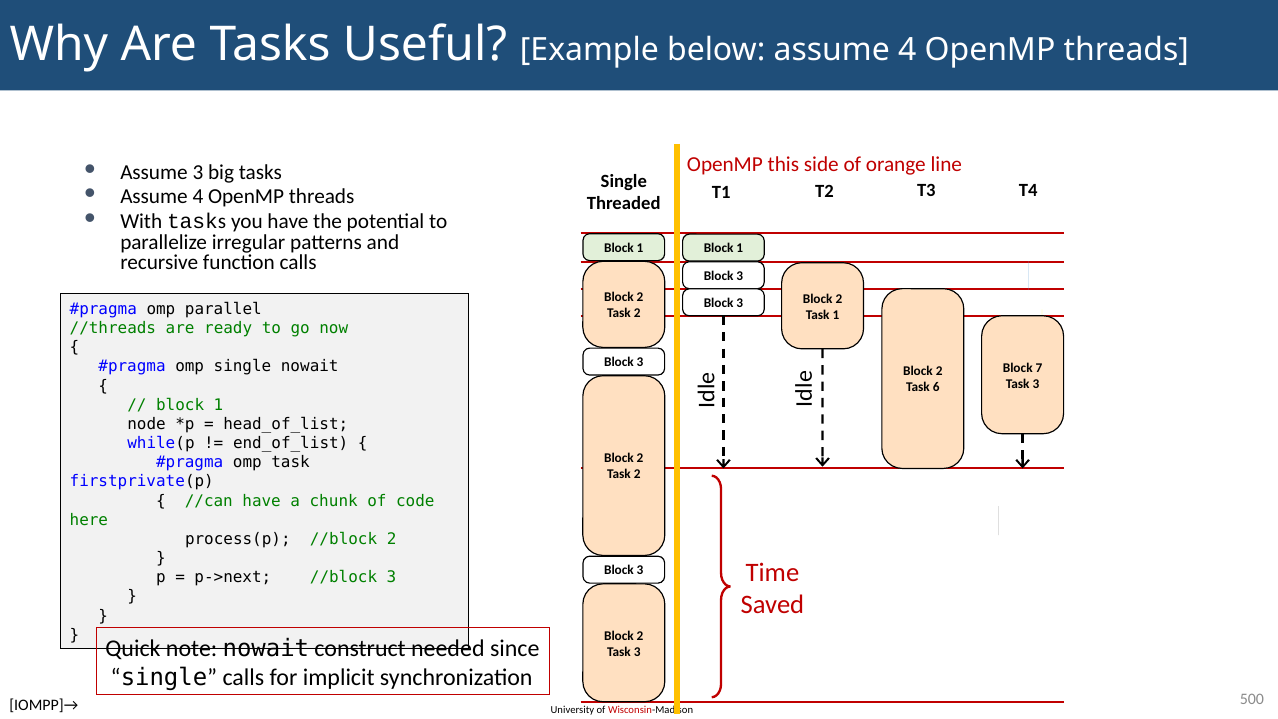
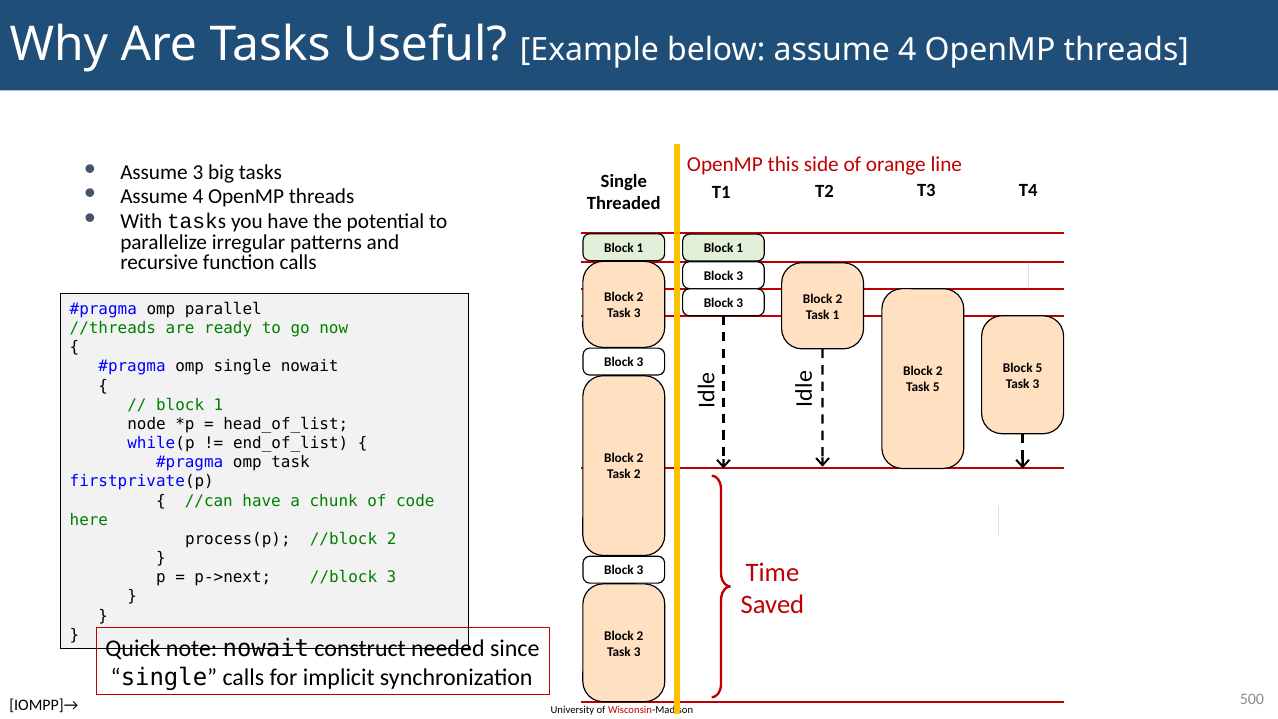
2 at (637, 313): 2 -> 3
Block 7: 7 -> 5
Task 6: 6 -> 5
